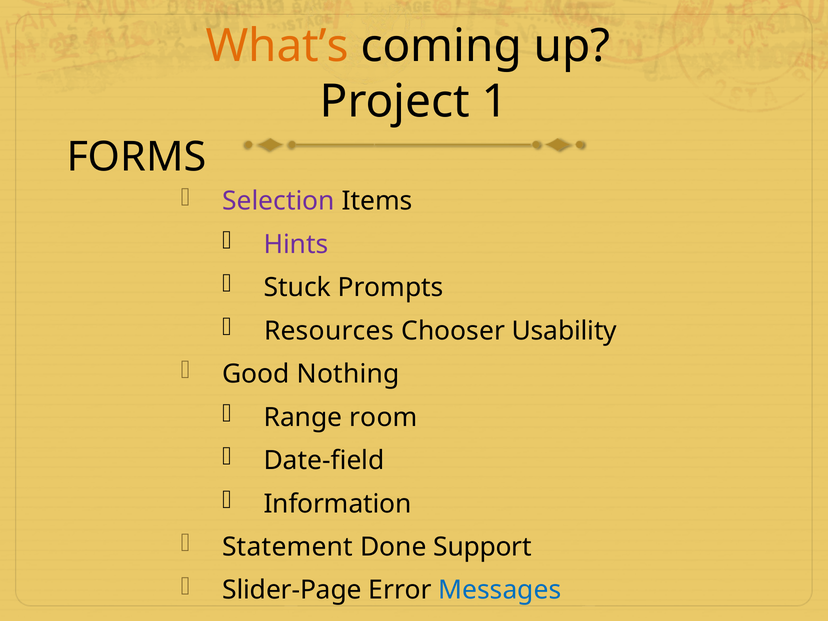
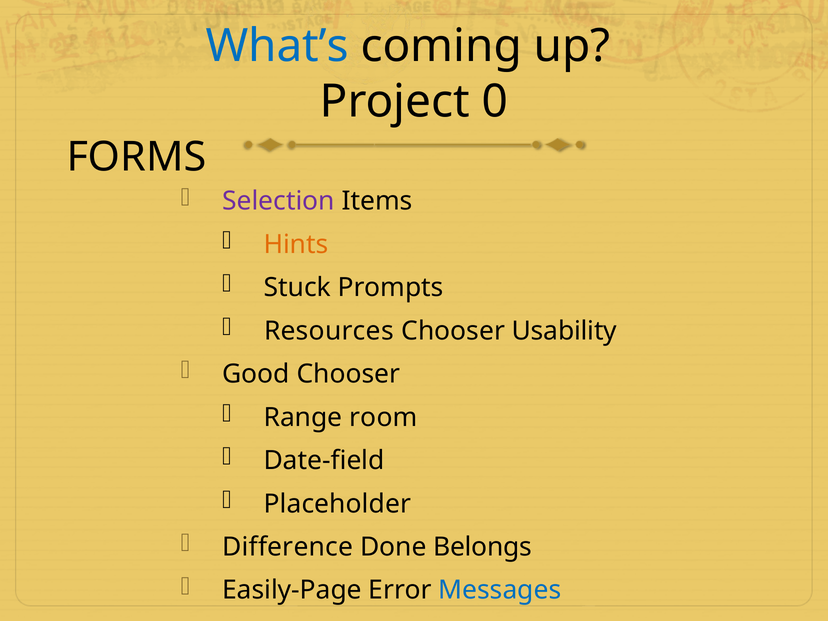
What’s colour: orange -> blue
1: 1 -> 0
Hints colour: purple -> orange
Good Nothing: Nothing -> Chooser
Information: Information -> Placeholder
Statement: Statement -> Difference
Support: Support -> Belongs
Slider-Page: Slider-Page -> Easily-Page
